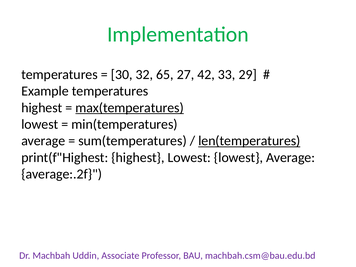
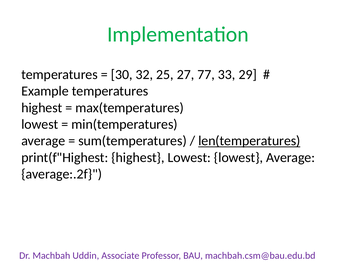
65: 65 -> 25
42: 42 -> 77
max(temperatures underline: present -> none
